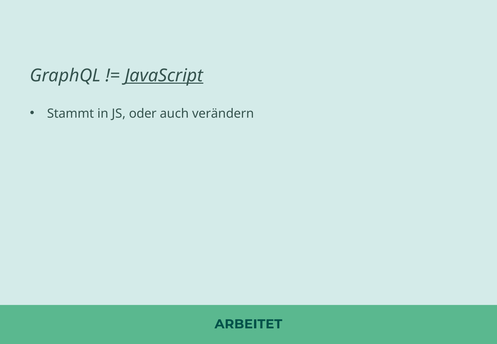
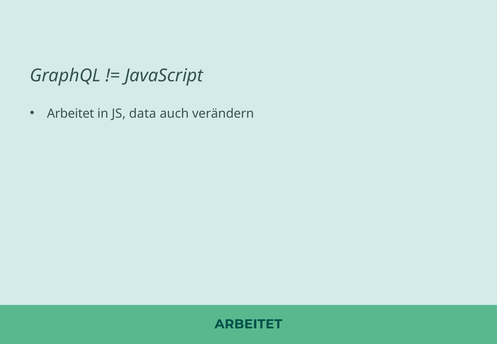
JavaScript underline: present -> none
Stammt at (71, 113): Stammt -> Arbeitet
oder: oder -> data
